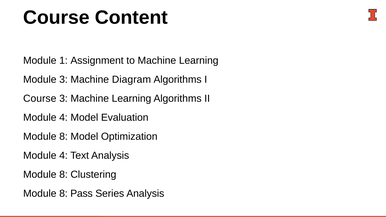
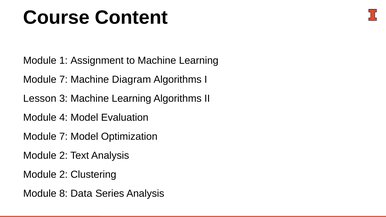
3 at (64, 80): 3 -> 7
Course at (40, 99): Course -> Lesson
8 at (64, 137): 8 -> 7
4 at (64, 156): 4 -> 2
8 at (64, 175): 8 -> 2
Pass: Pass -> Data
